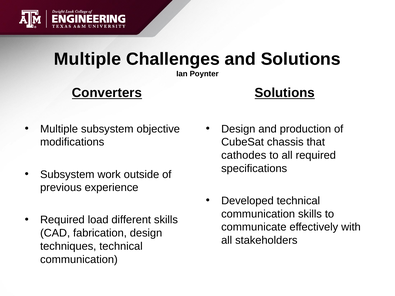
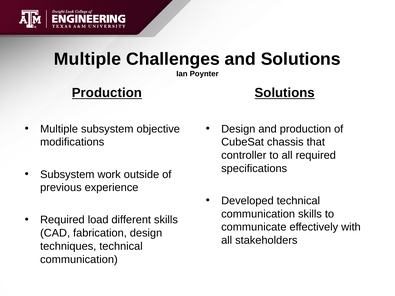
Converters at (107, 93): Converters -> Production
cathodes: cathodes -> controller
